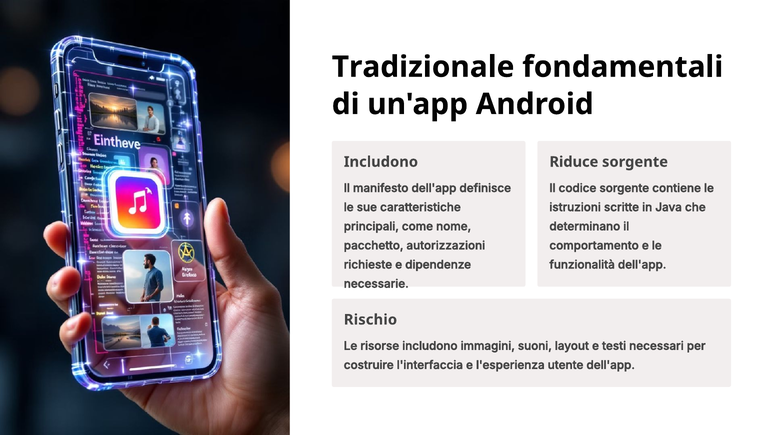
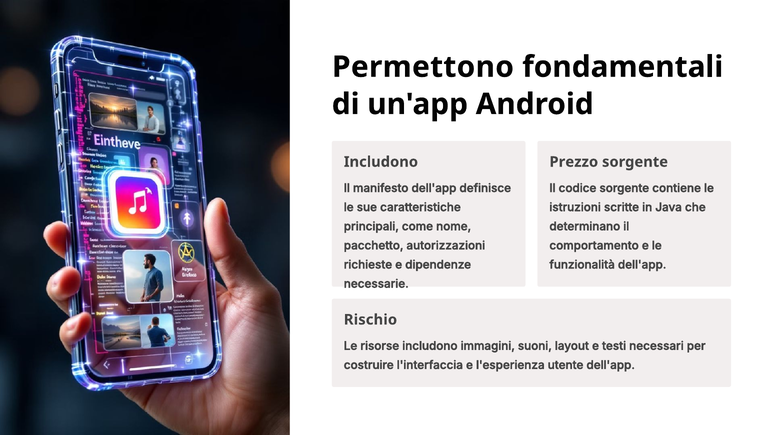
Tradizionale: Tradizionale -> Permettono
Riduce: Riduce -> Prezzo
